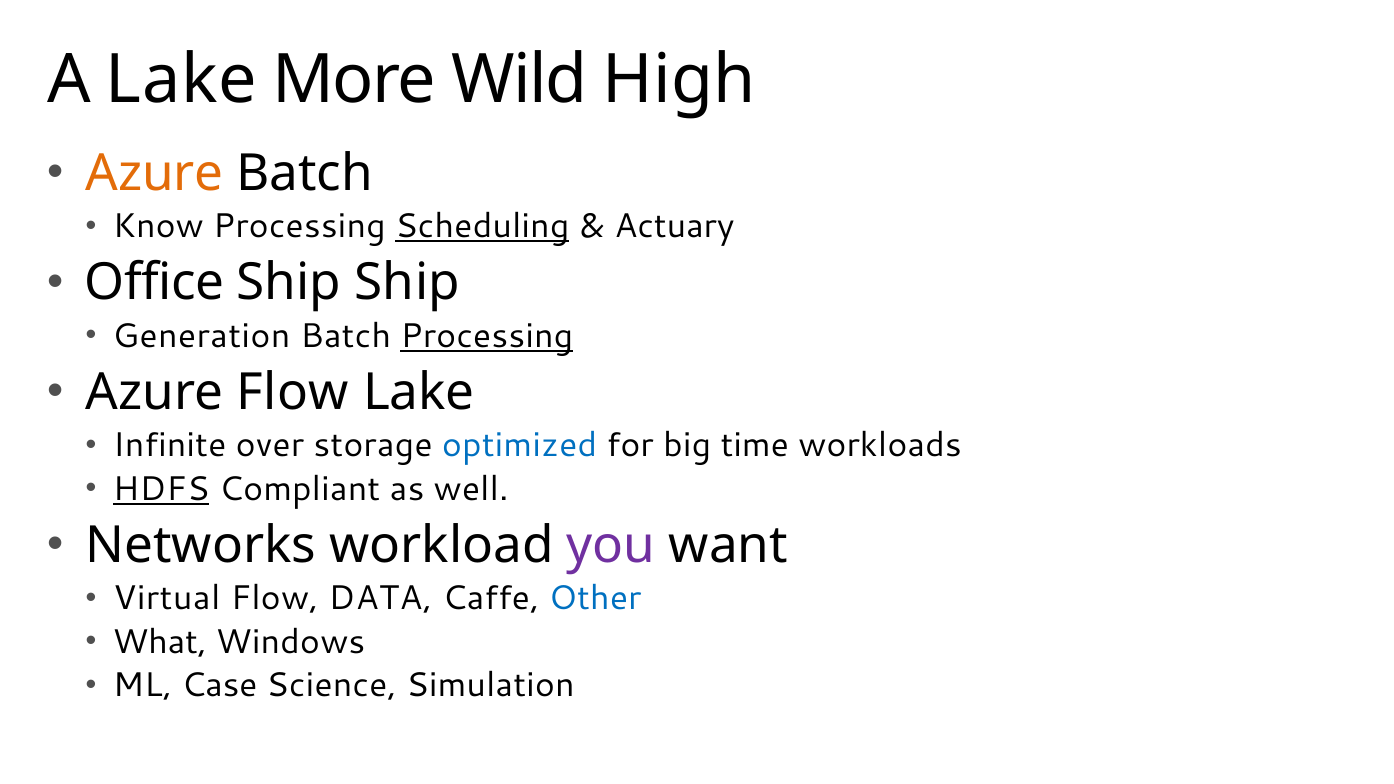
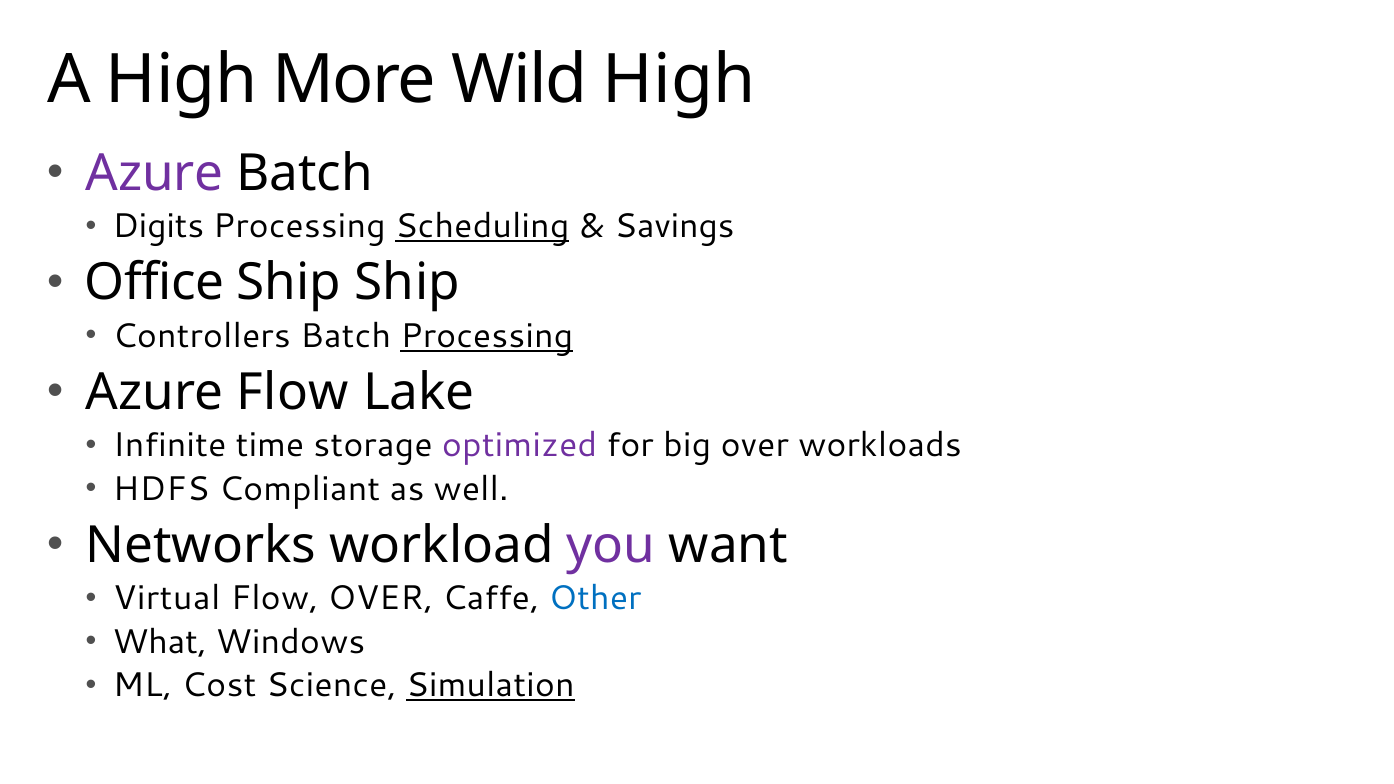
A Lake: Lake -> High
Azure at (154, 174) colour: orange -> purple
Know: Know -> Digits
Actuary: Actuary -> Savings
Generation: Generation -> Controllers
over: over -> time
optimized colour: blue -> purple
big time: time -> over
HDFS underline: present -> none
Flow DATA: DATA -> OVER
Case: Case -> Cost
Simulation underline: none -> present
